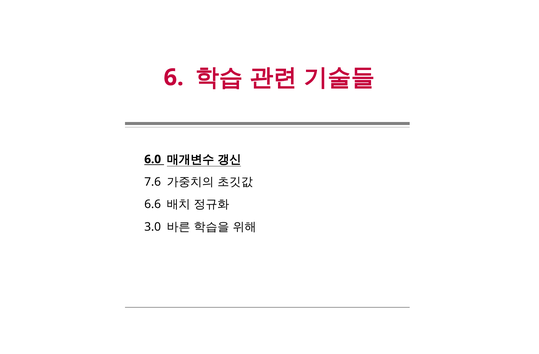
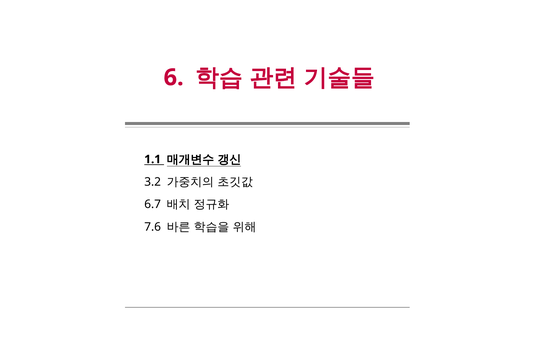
6.0: 6.0 -> 1.1
7.6: 7.6 -> 3.2
6.6: 6.6 -> 6.7
3.0: 3.0 -> 7.6
